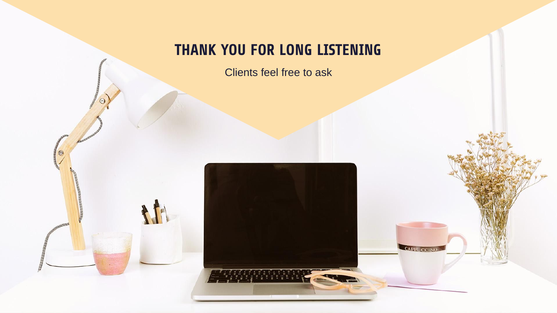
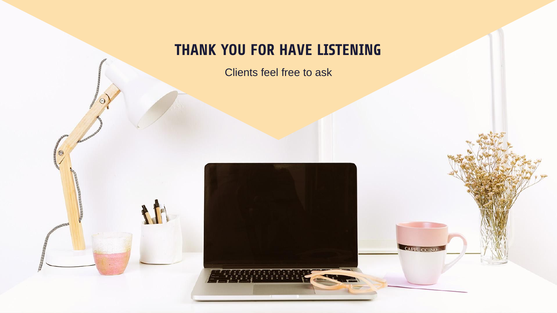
LONG: LONG -> HAVE
